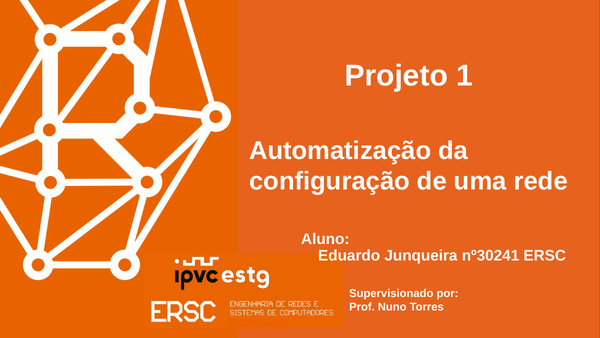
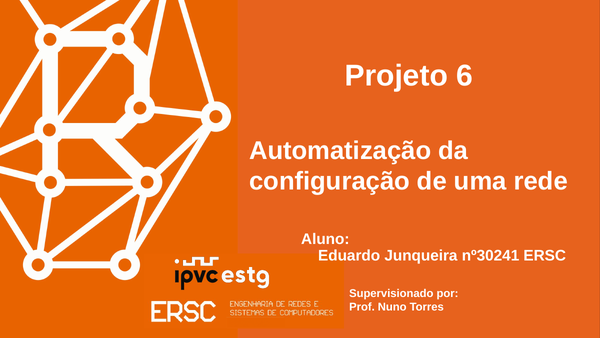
1: 1 -> 6
